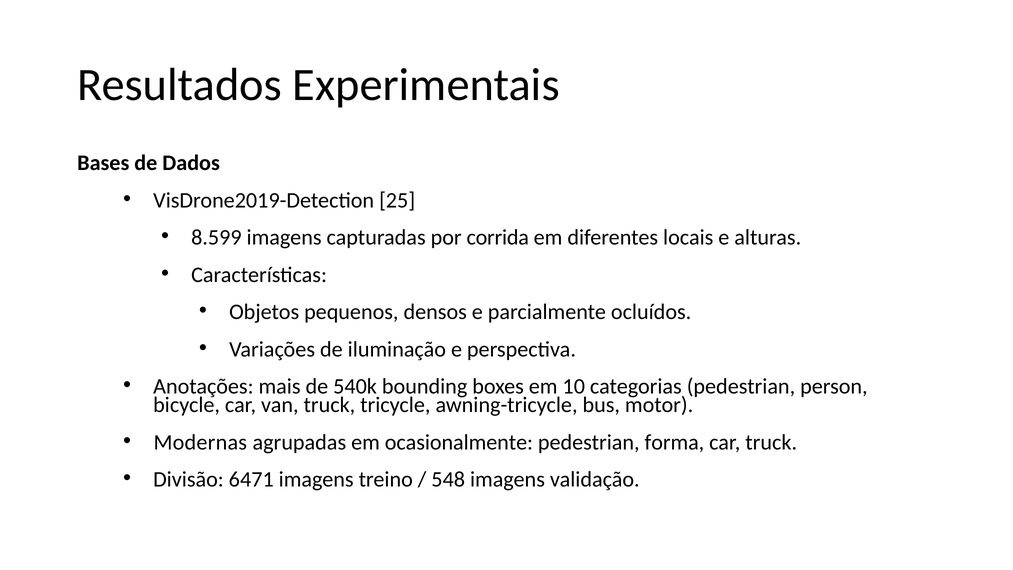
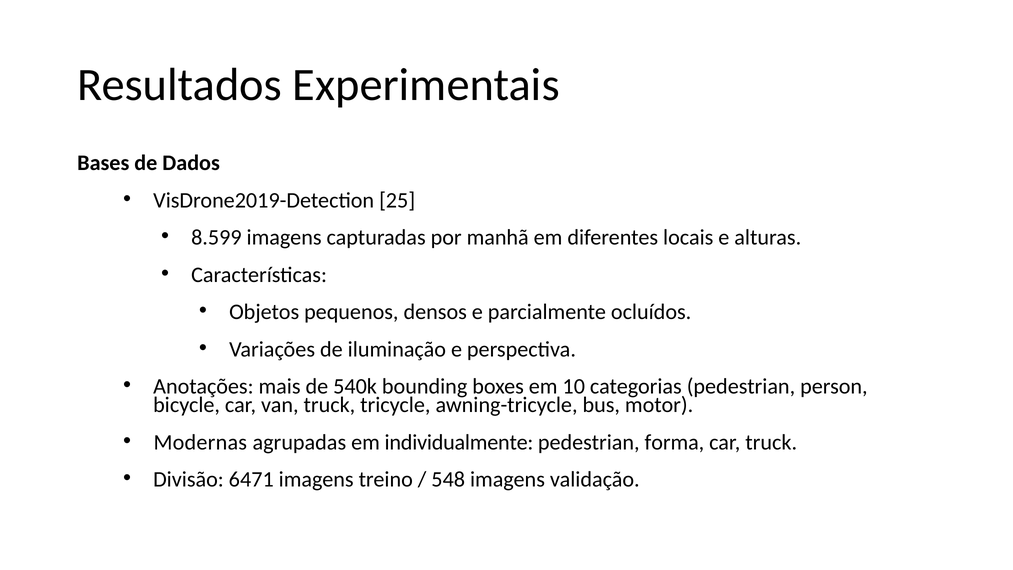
corrida: corrida -> manhã
ocasionalmente: ocasionalmente -> individualmente
